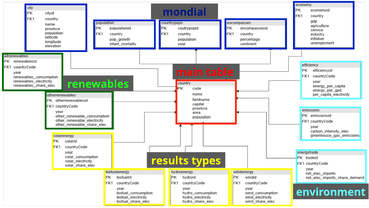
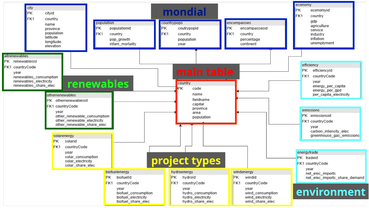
results: results -> project
